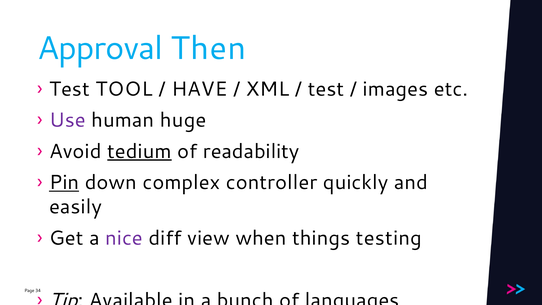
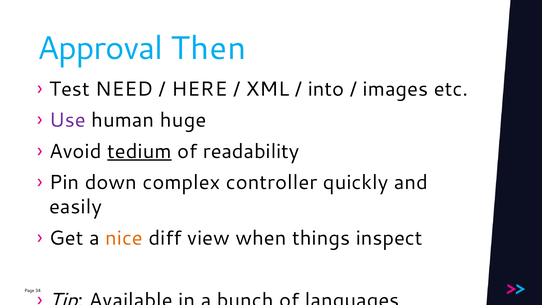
TOOL: TOOL -> NEED
HAVE: HAVE -> HERE
test at (326, 89): test -> into
Pin underline: present -> none
nice colour: purple -> orange
testing: testing -> inspect
